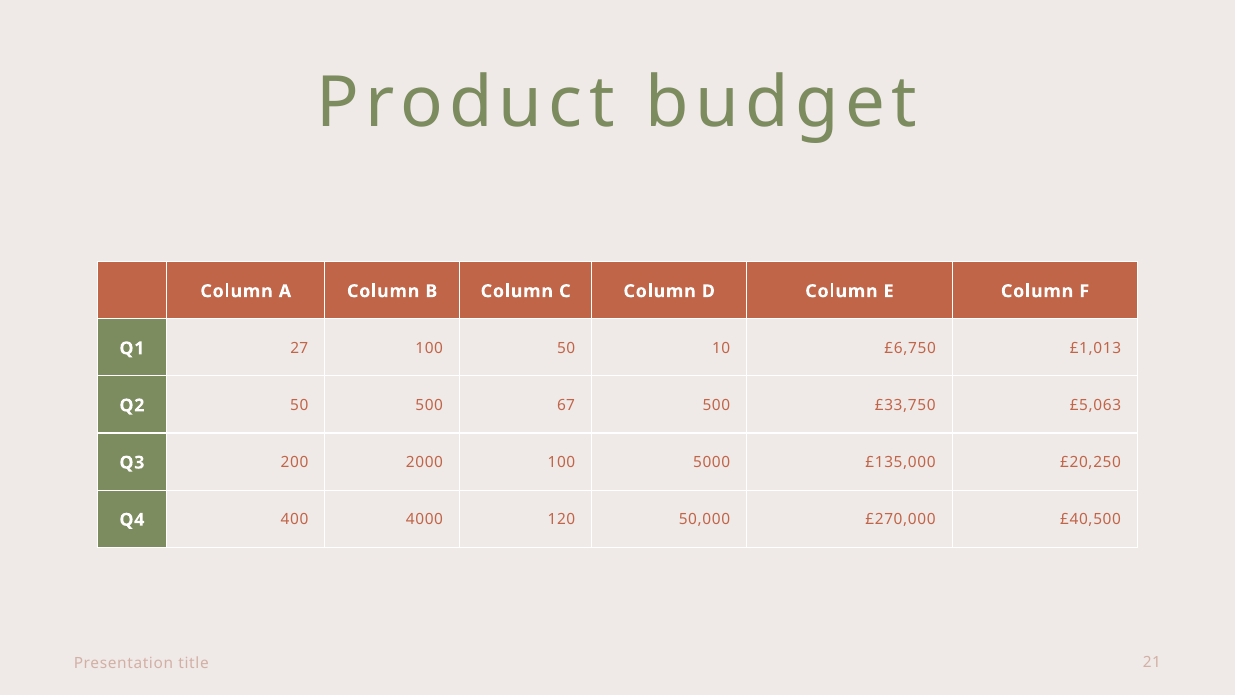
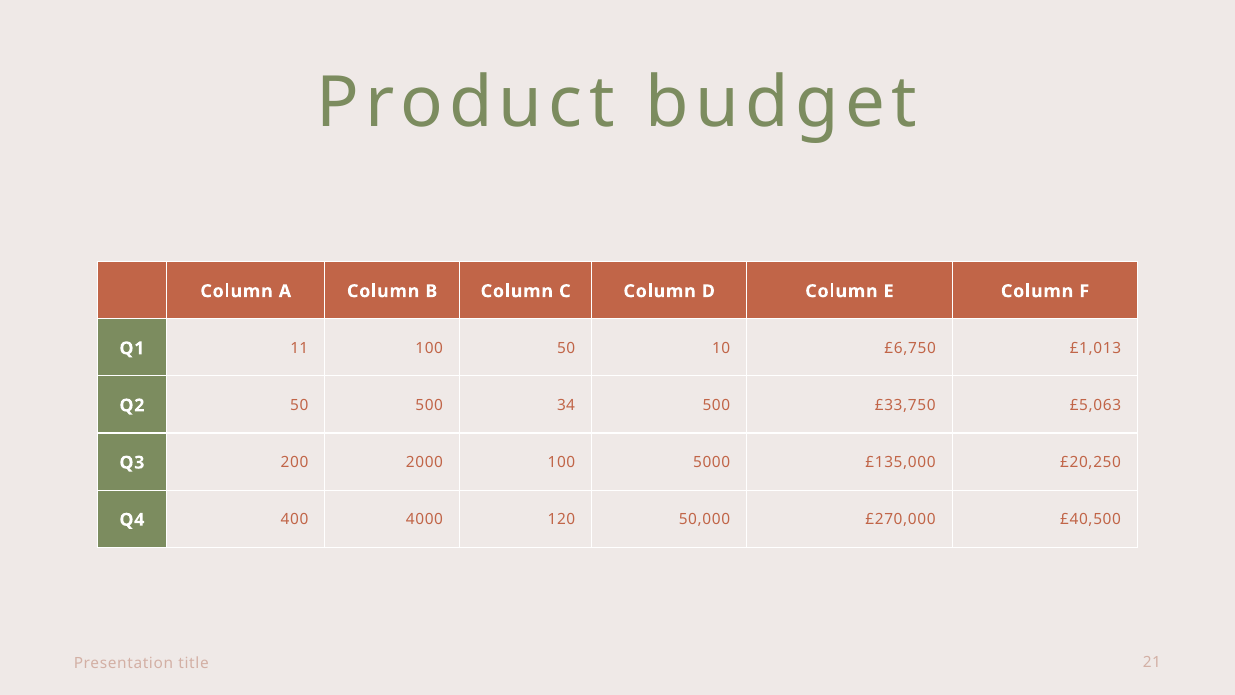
27: 27 -> 11
67: 67 -> 34
